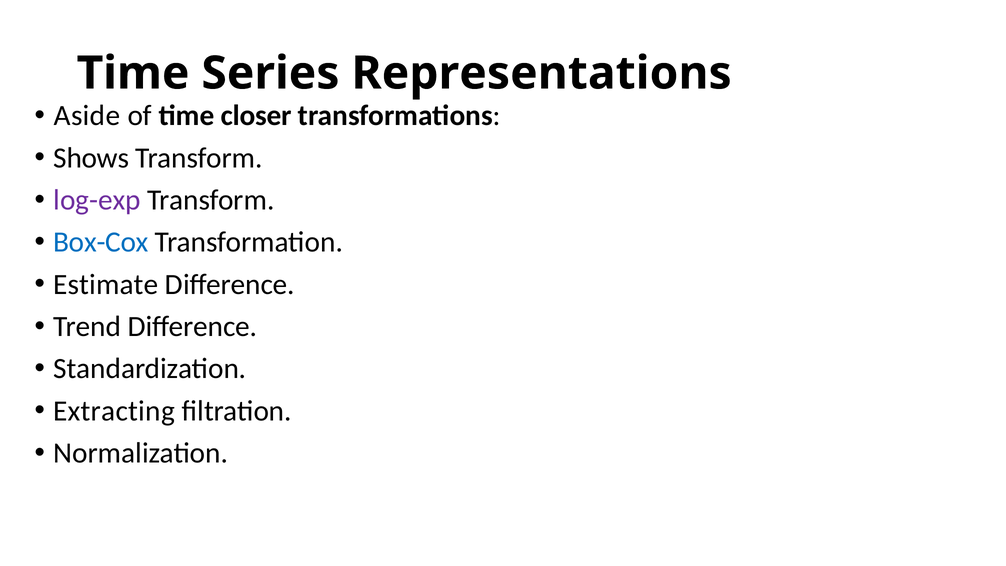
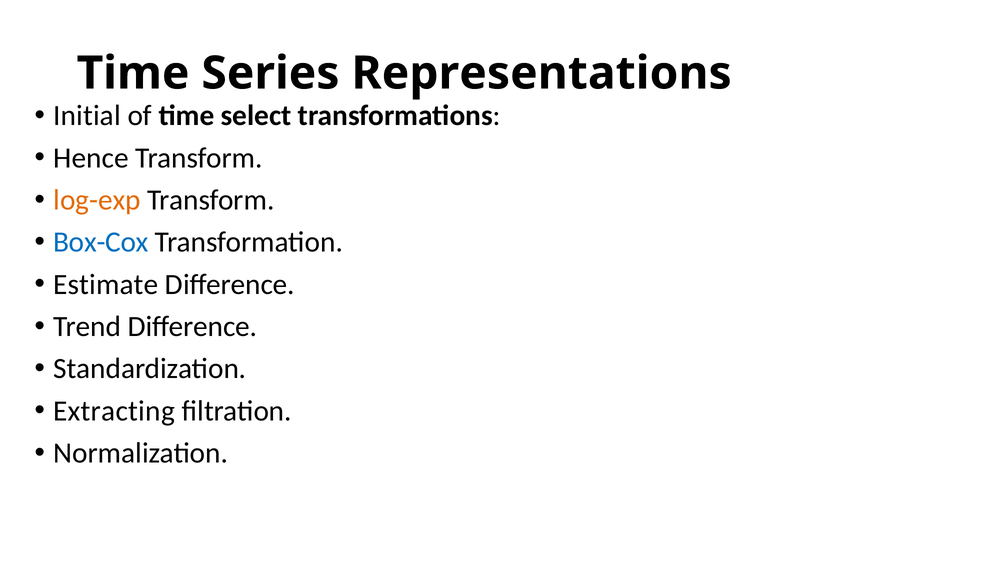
Aside: Aside -> Initial
closer: closer -> select
Shows: Shows -> Hence
log-exp colour: purple -> orange
